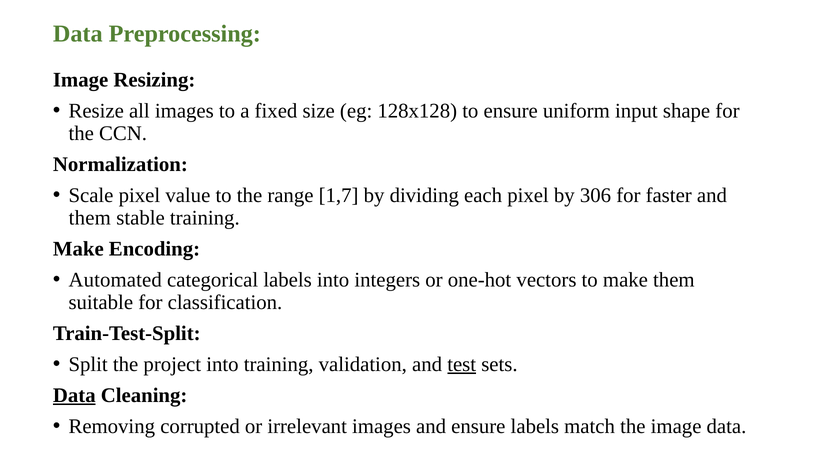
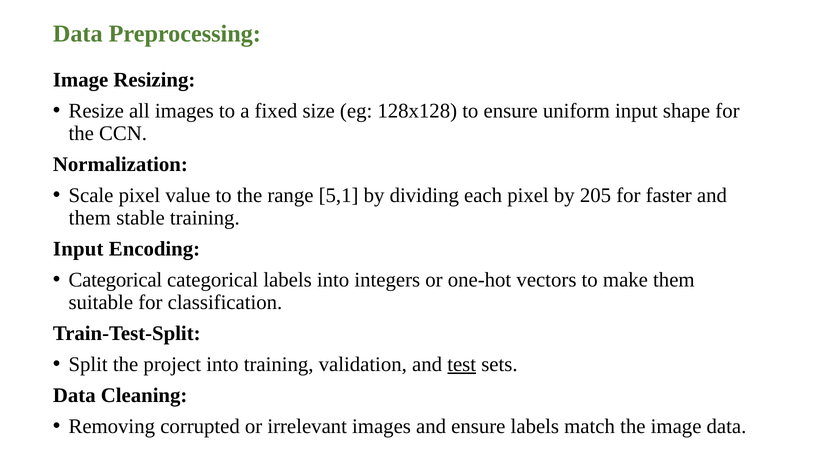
1,7: 1,7 -> 5,1
306: 306 -> 205
Make at (78, 249): Make -> Input
Automated at (115, 280): Automated -> Categorical
Data at (74, 396) underline: present -> none
